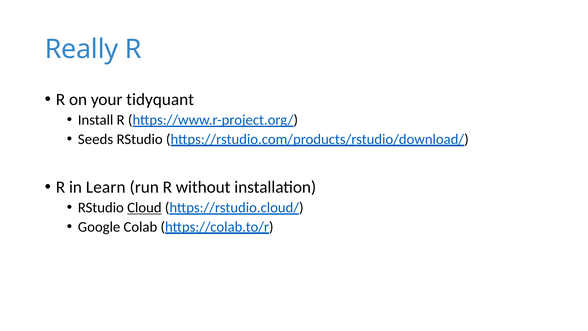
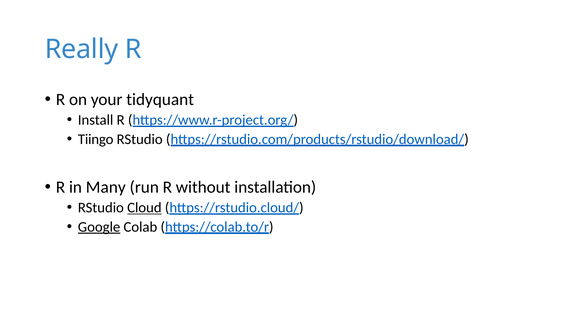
Seeds: Seeds -> Tiingo
Learn: Learn -> Many
Google underline: none -> present
